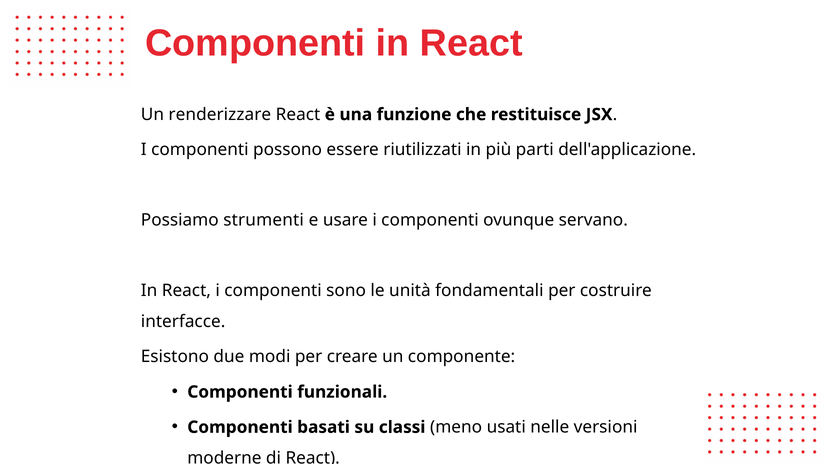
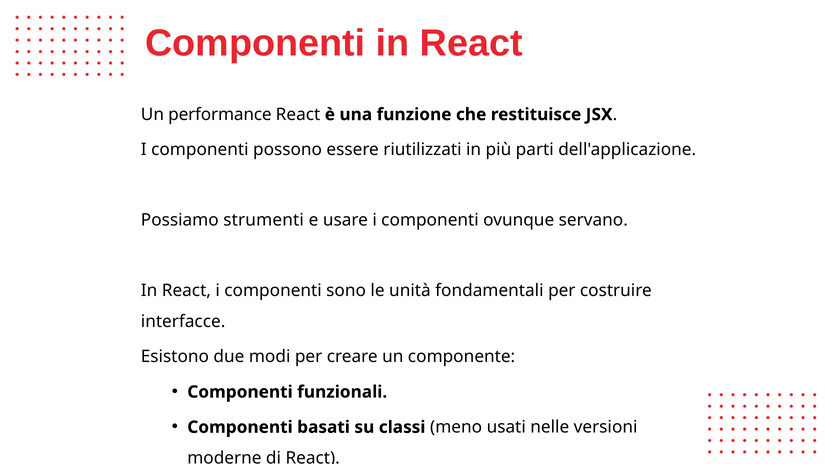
renderizzare: renderizzare -> performance
